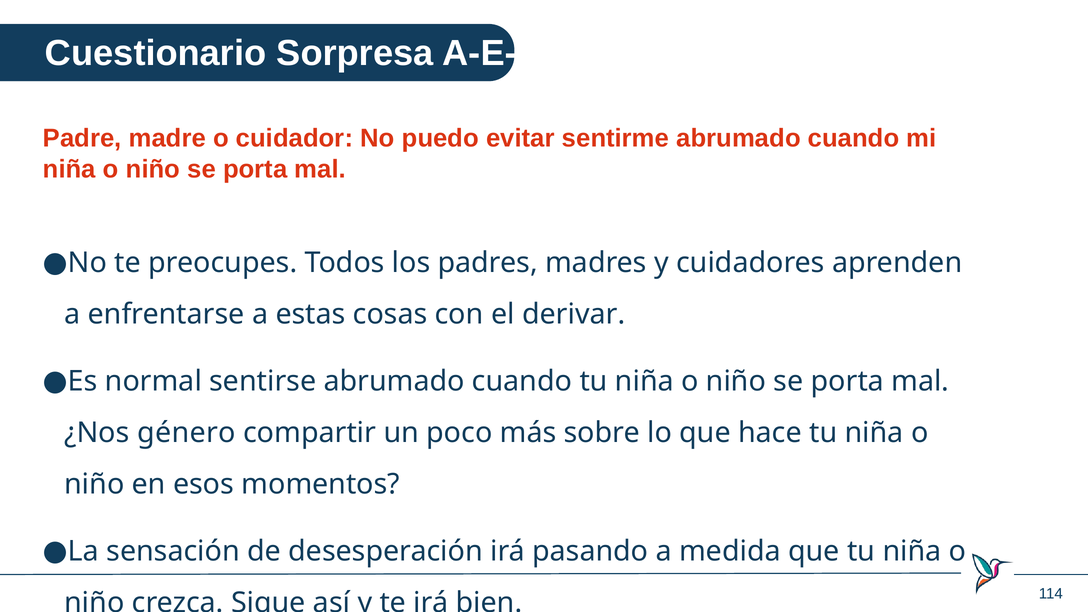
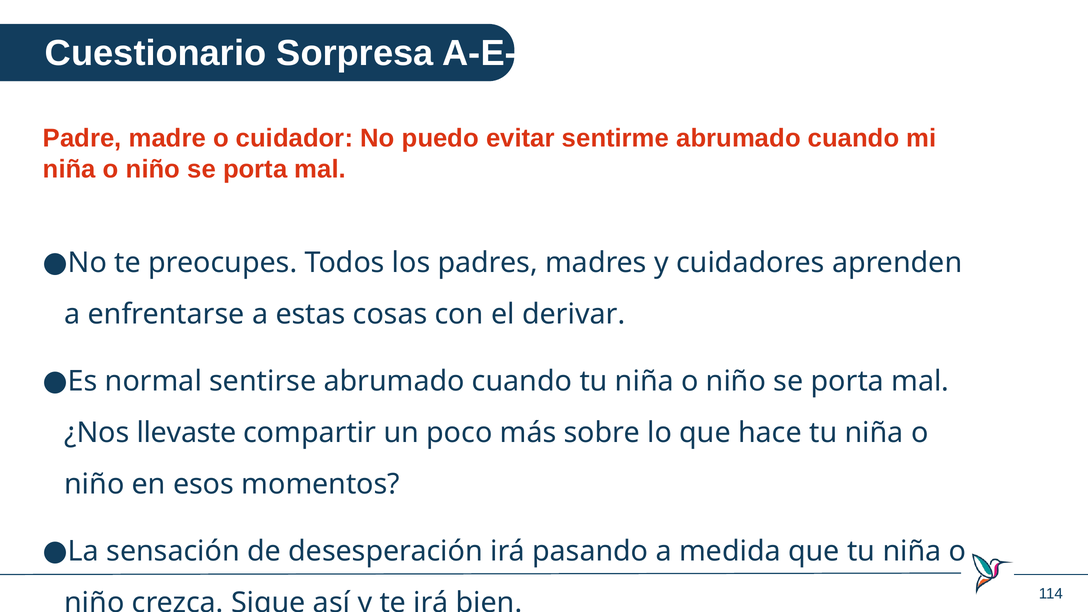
género: género -> llevaste
